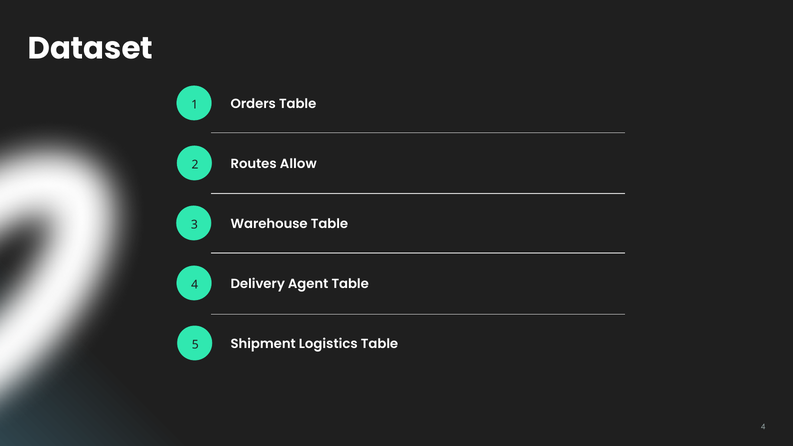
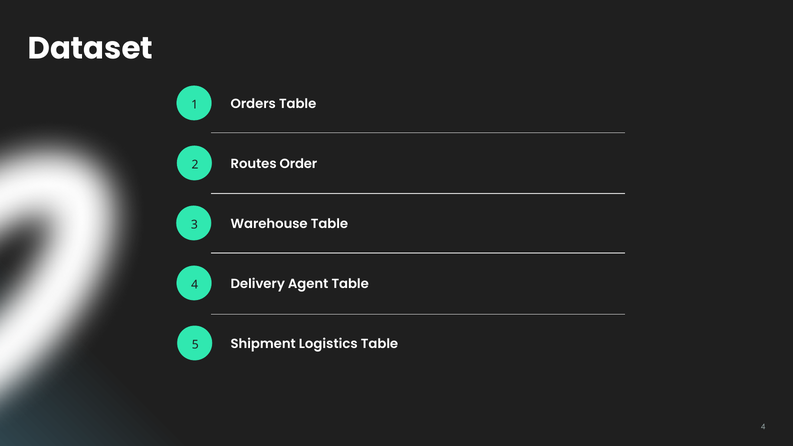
Allow: Allow -> Order
